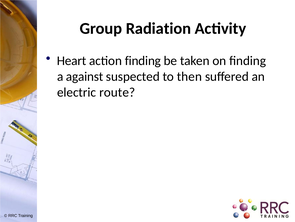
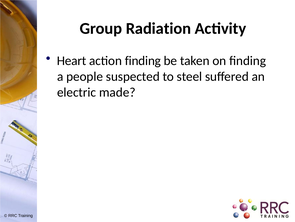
against: against -> people
then: then -> steel
route: route -> made
